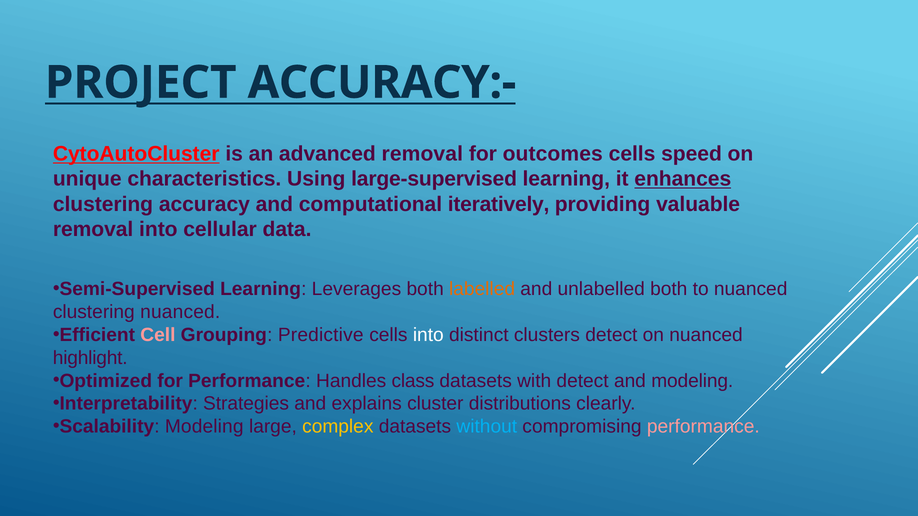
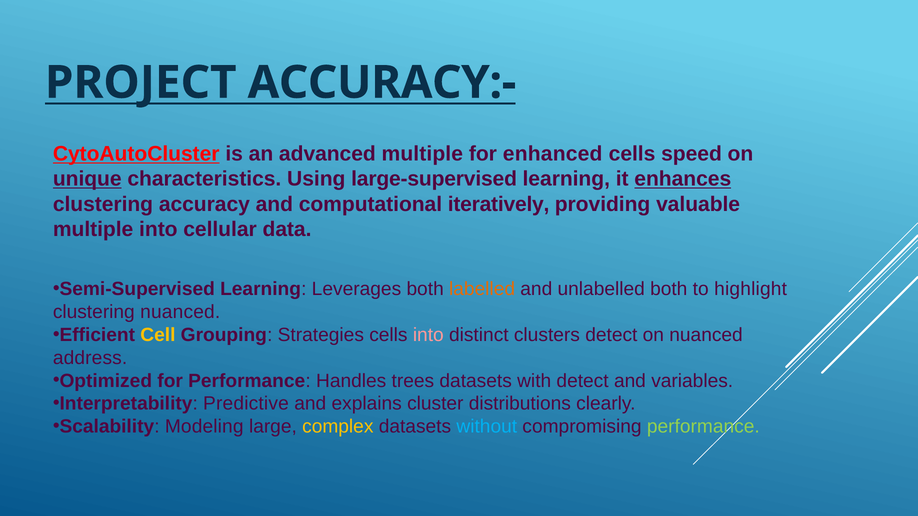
advanced removal: removal -> multiple
outcomes: outcomes -> enhanced
unique underline: none -> present
removal at (93, 230): removal -> multiple
to nuanced: nuanced -> highlight
Cell colour: pink -> yellow
Predictive: Predictive -> Strategies
into at (428, 335) colour: white -> pink
highlight: highlight -> address
class: class -> trees
and modeling: modeling -> variables
Strategies: Strategies -> Predictive
performance at (703, 427) colour: pink -> light green
